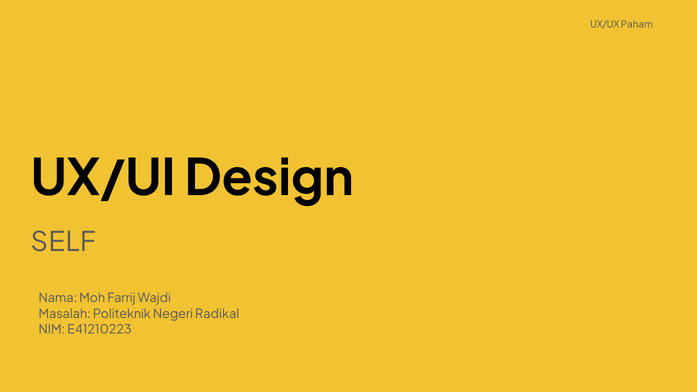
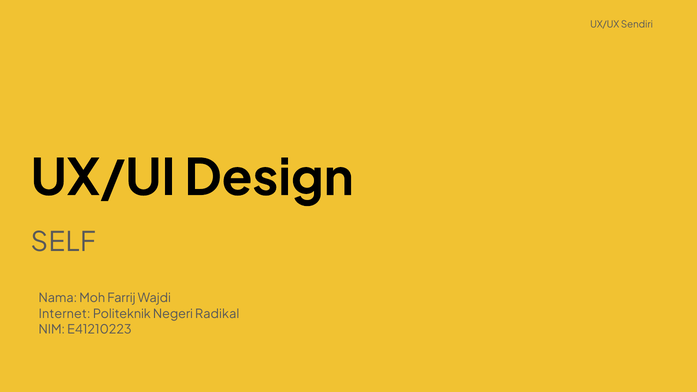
Paham: Paham -> Sendiri
Masalah: Masalah -> Internet
